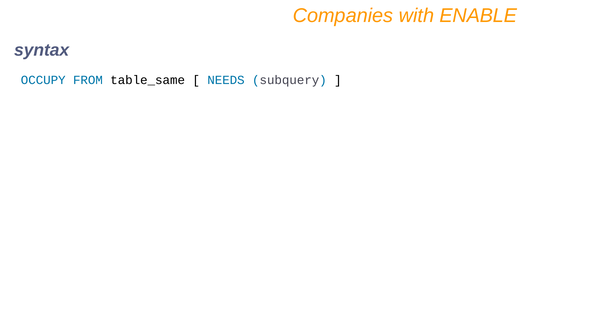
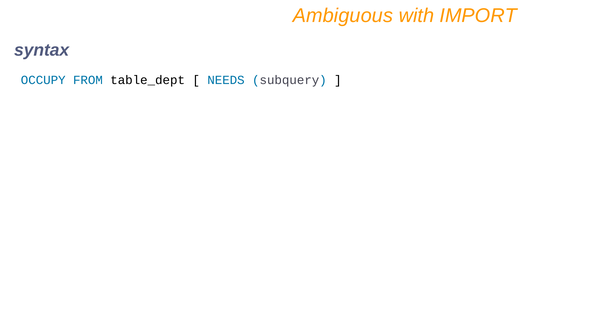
Companies: Companies -> Ambiguous
ENABLE: ENABLE -> IMPORT
table_same: table_same -> table_dept
